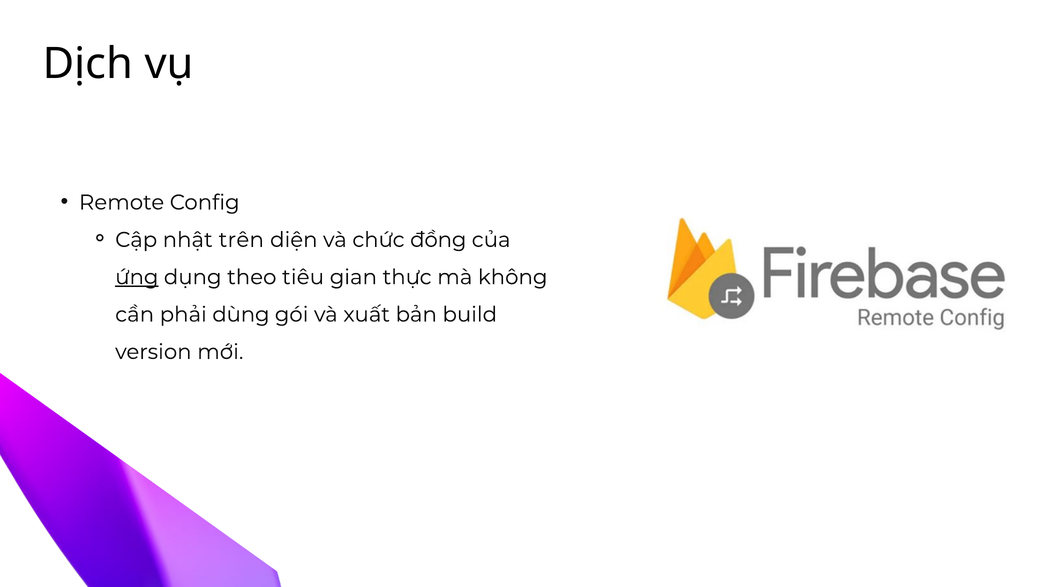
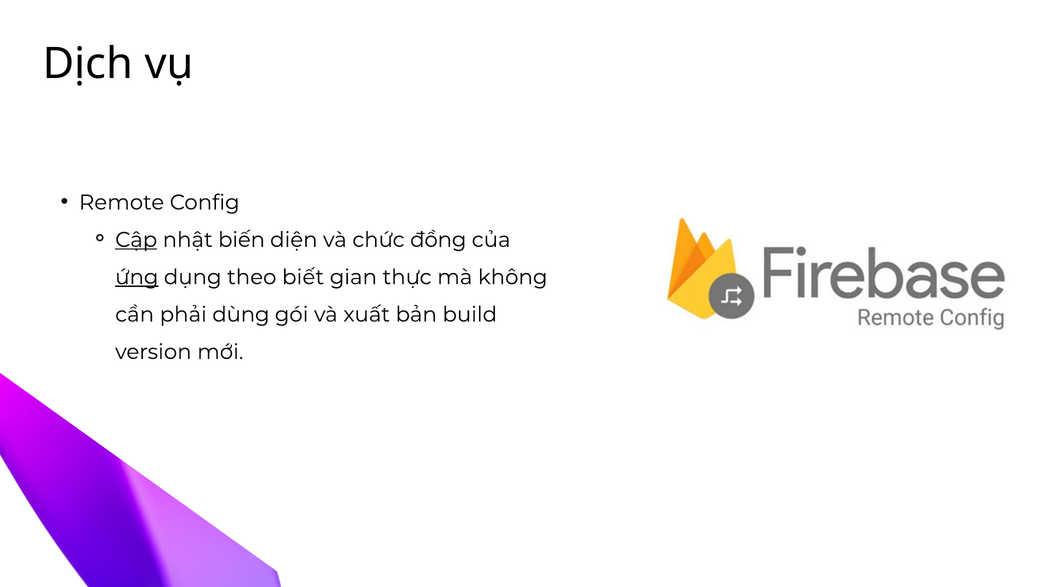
Cập underline: none -> present
trên: trên -> biến
tiêu: tiêu -> biết
